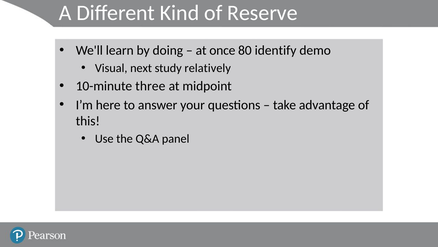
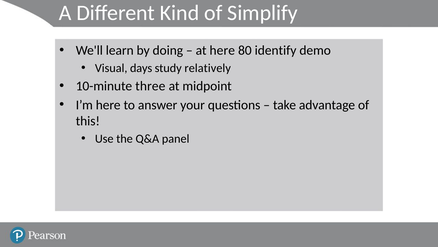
Reserve: Reserve -> Simplify
at once: once -> here
next: next -> days
